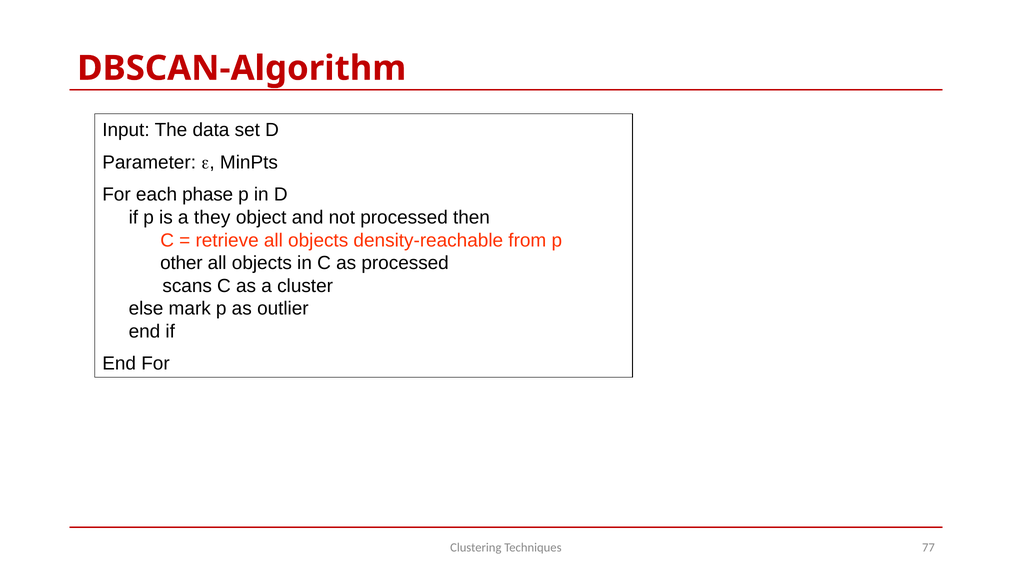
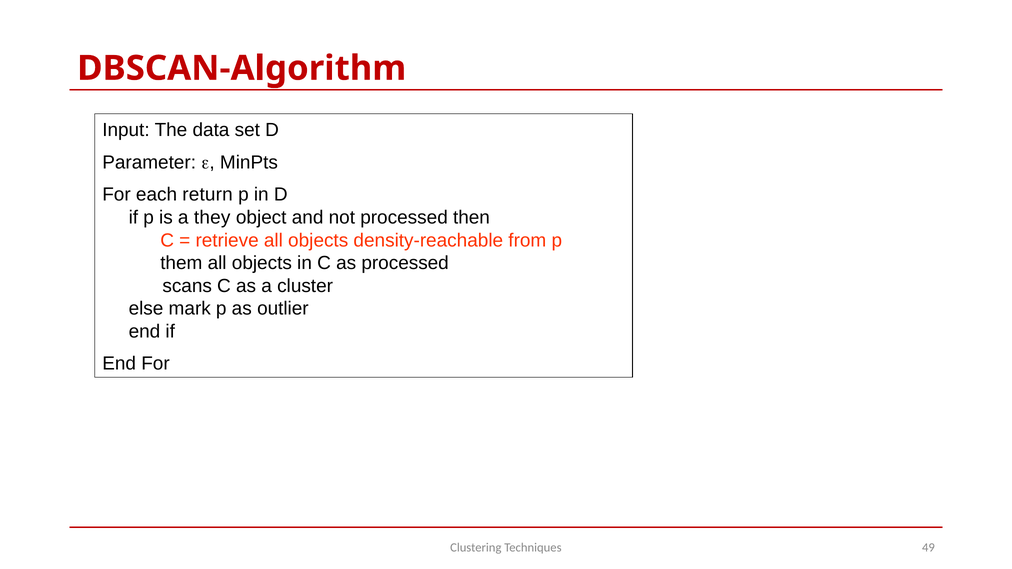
phase: phase -> return
other: other -> them
77: 77 -> 49
